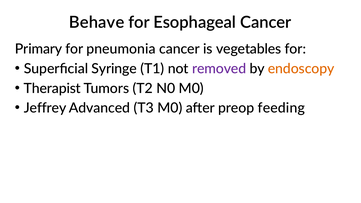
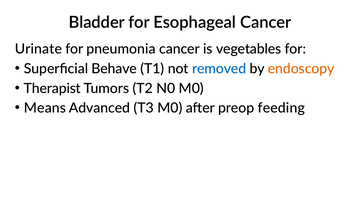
Behave: Behave -> Bladder
Primary: Primary -> Urinate
Syringe: Syringe -> Behave
removed colour: purple -> blue
Jeffrey: Jeffrey -> Means
